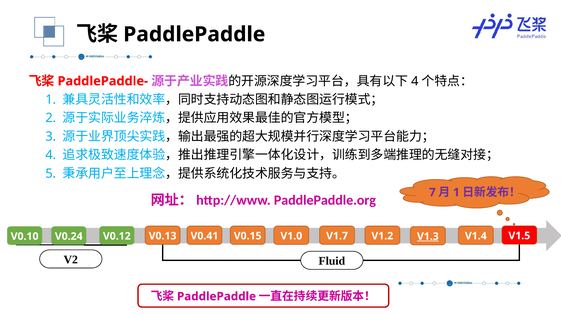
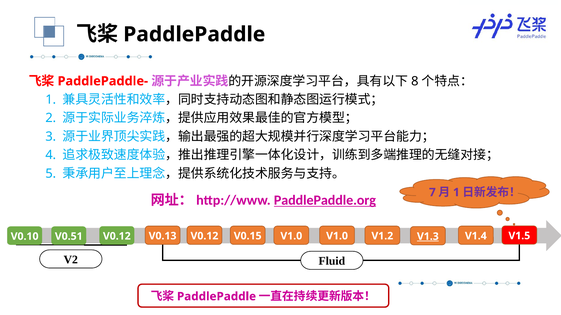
4 at (415, 81): 4 -> 8
PaddlePaddle.org underline: none -> present
V0.24: V0.24 -> V0.51
V0.13 V0.41: V0.41 -> V0.12
V1.0 V1.7: V1.7 -> V1.0
